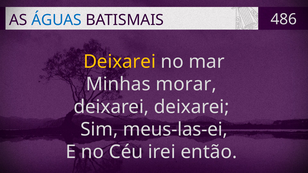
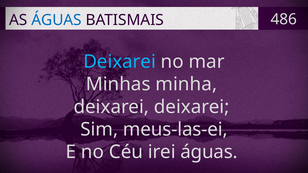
Deixarei at (120, 62) colour: yellow -> light blue
morar: morar -> minha
irei então: então -> águas
